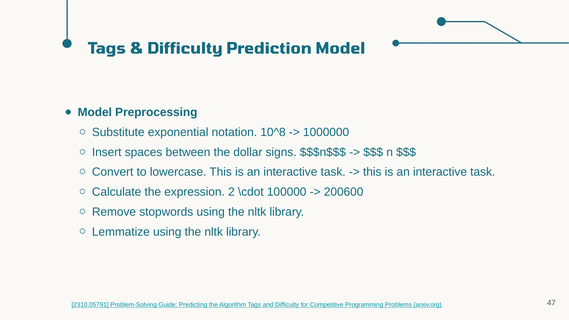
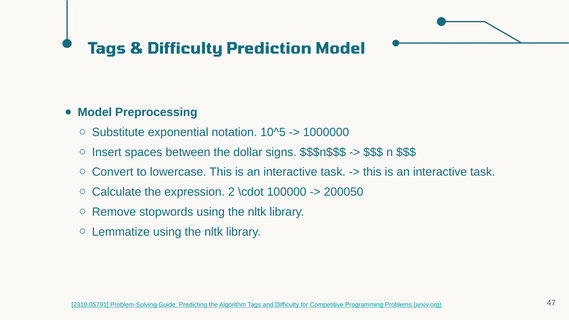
10^8: 10^8 -> 10^5
200600: 200600 -> 200050
